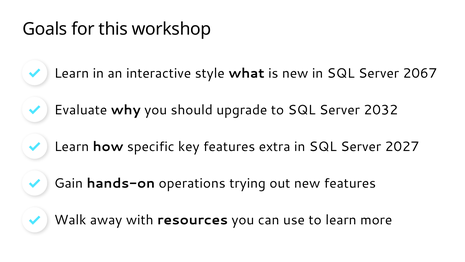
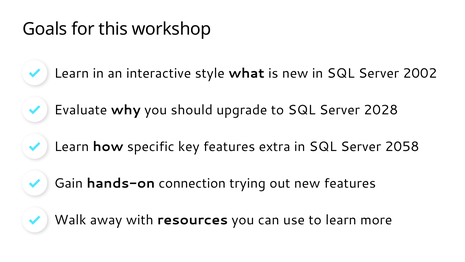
2067: 2067 -> 2002
2032: 2032 -> 2028
2027: 2027 -> 2058
operations: operations -> connection
